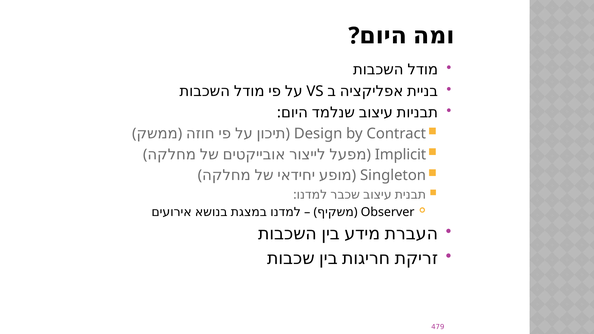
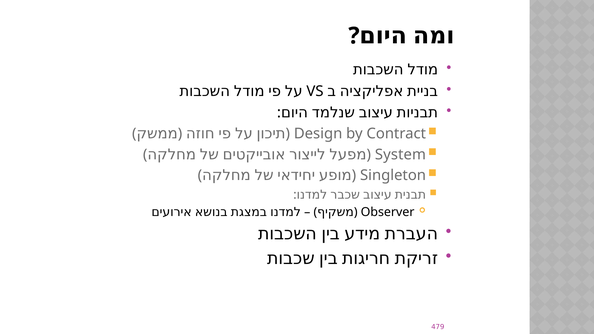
Implicit: Implicit -> System
